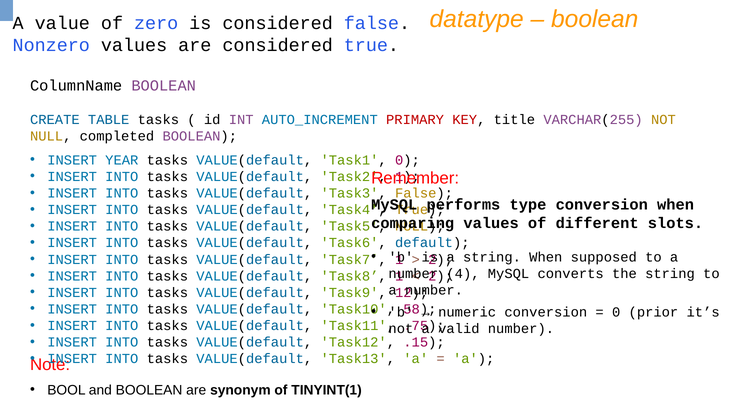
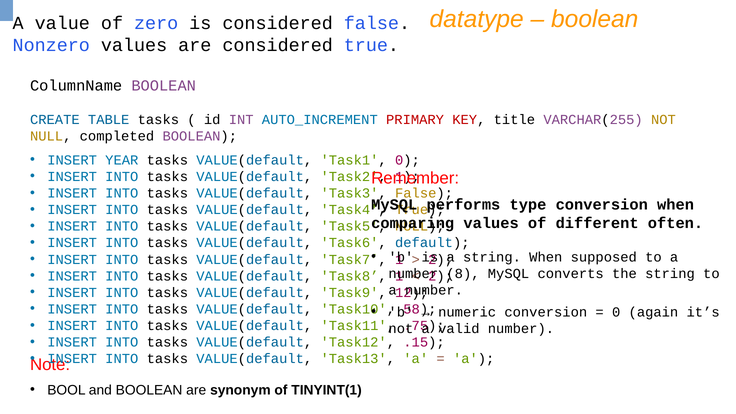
slots: slots -> often
4: 4 -> 8
prior: prior -> again
